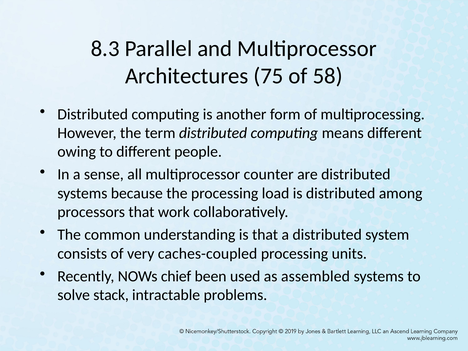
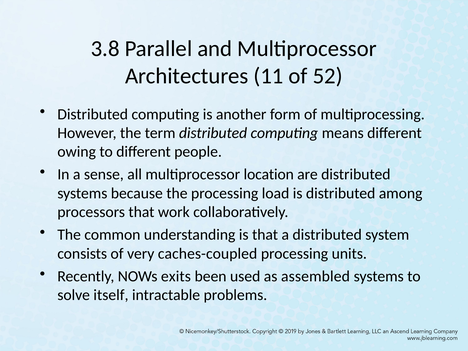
8.3: 8.3 -> 3.8
75: 75 -> 11
58: 58 -> 52
counter: counter -> location
chief: chief -> exits
stack: stack -> itself
